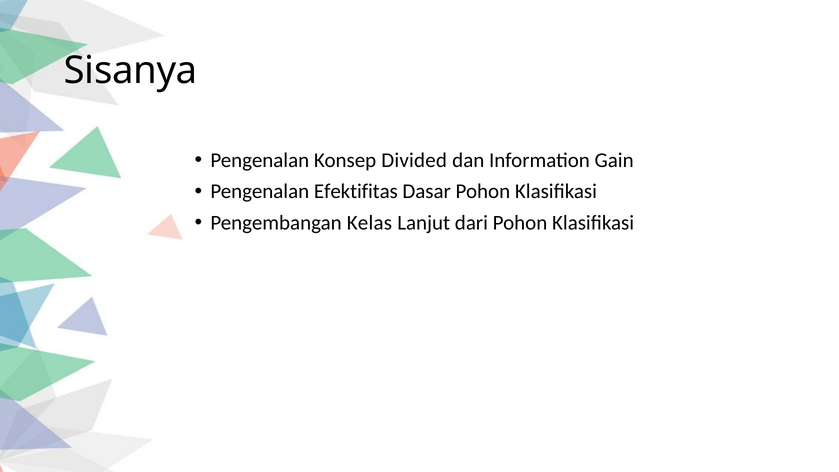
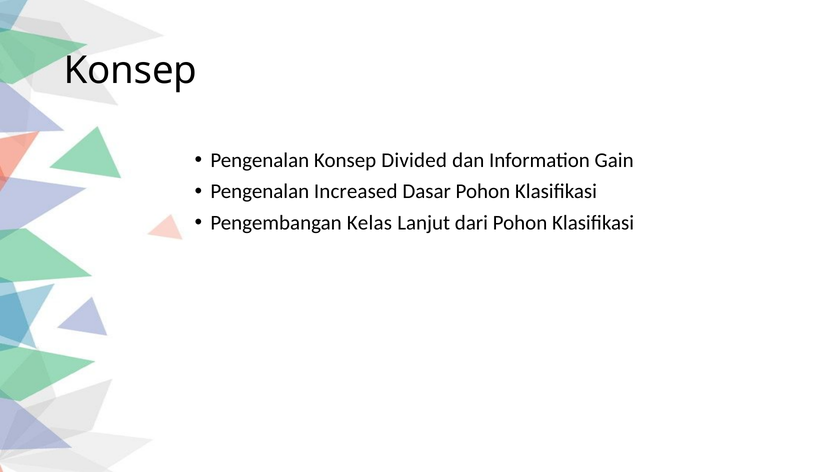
Sisanya at (131, 70): Sisanya -> Konsep
Efektifitas: Efektifitas -> Increased
